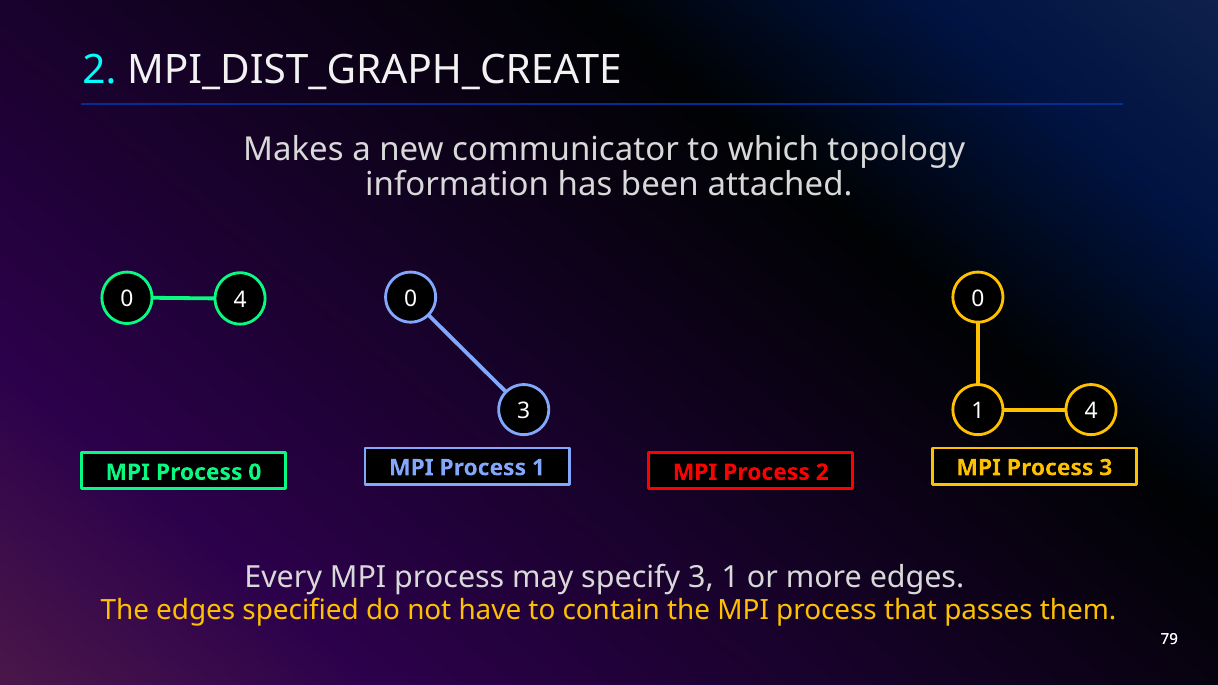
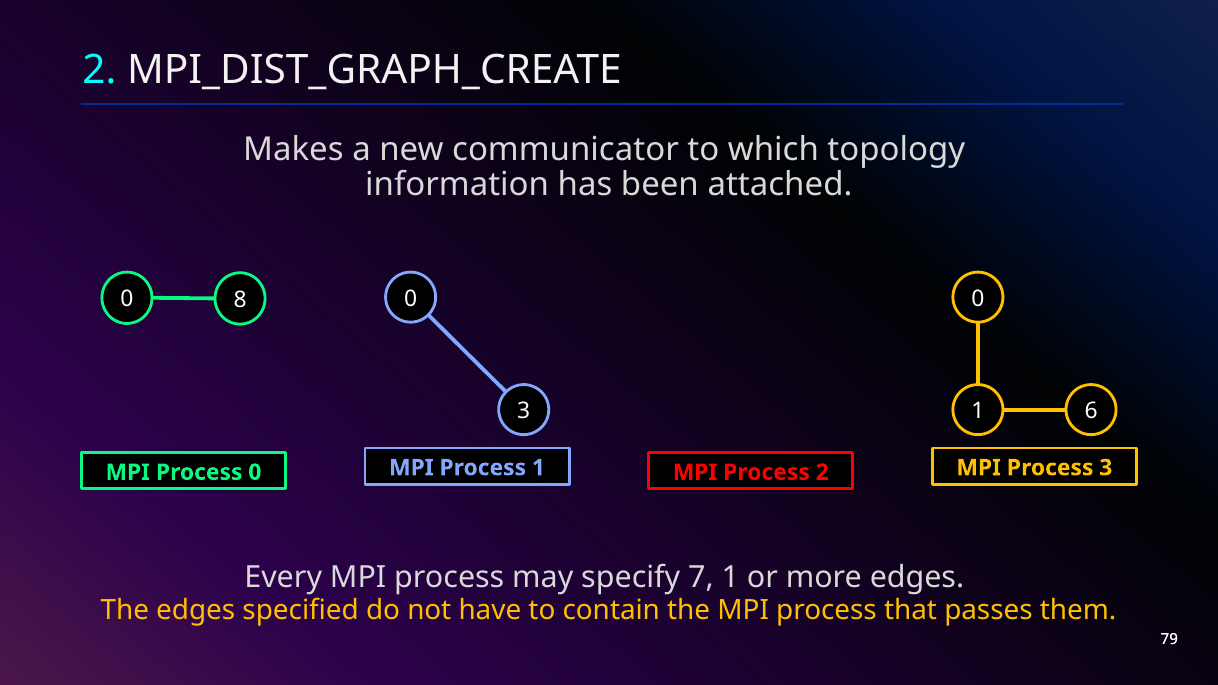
0 4: 4 -> 8
1 4: 4 -> 6
specify 3: 3 -> 7
